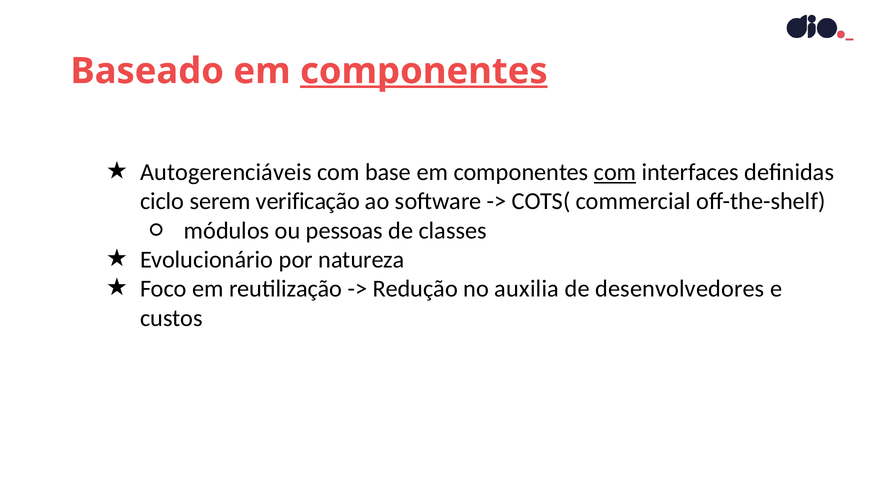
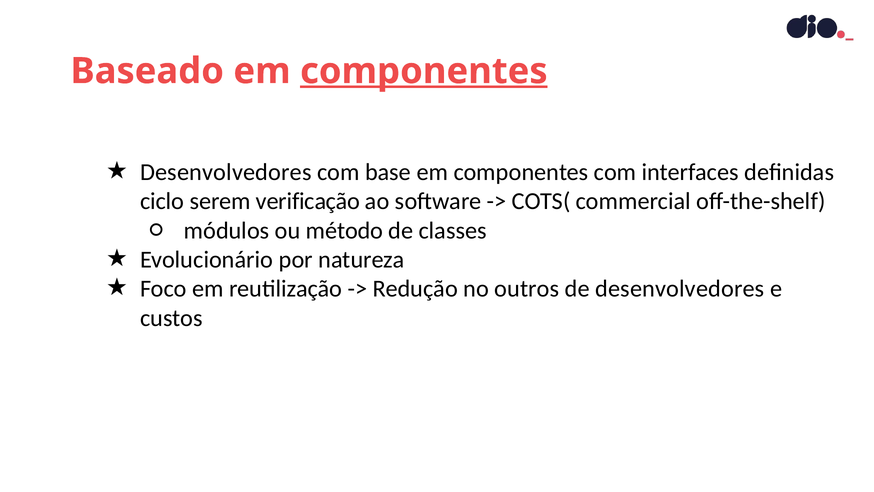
Autogerenciáveis at (226, 172): Autogerenciáveis -> Desenvolvedores
com at (615, 172) underline: present -> none
pessoas: pessoas -> método
auxilia: auxilia -> outros
